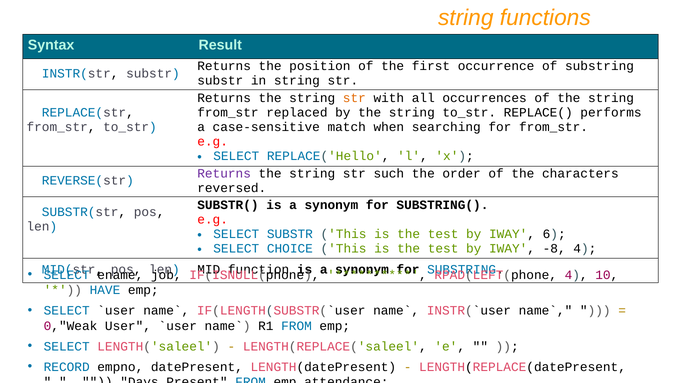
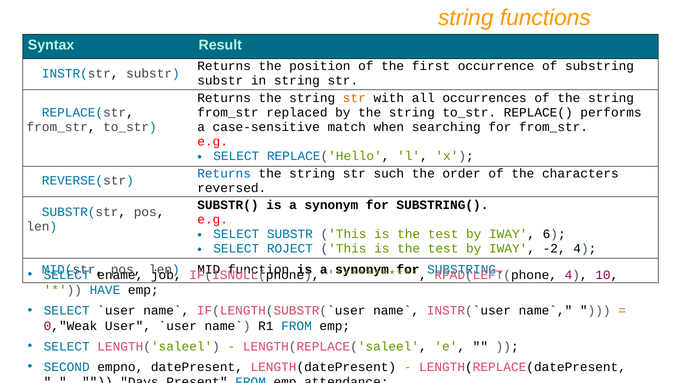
Returns at (224, 173) colour: purple -> blue
CHOICE: CHOICE -> ROJECT
-8: -8 -> -2
RECORD: RECORD -> SECOND
